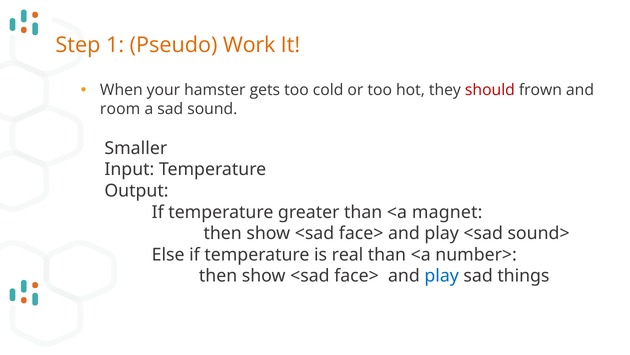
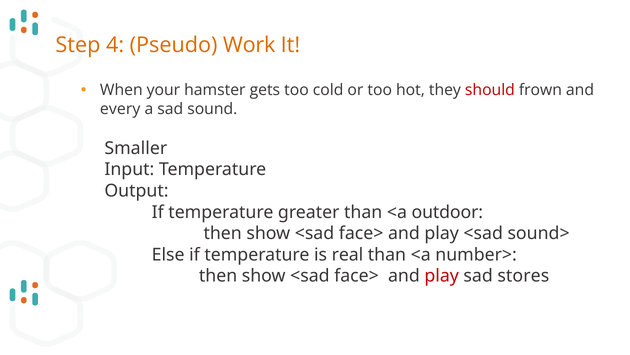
1: 1 -> 4
room: room -> every
magnet: magnet -> outdoor
play at (442, 276) colour: blue -> red
things: things -> stores
